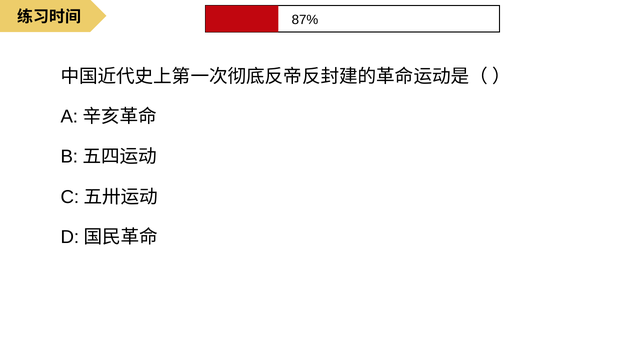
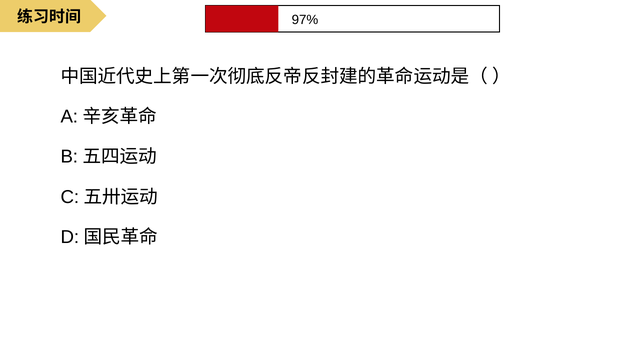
87%: 87% -> 97%
